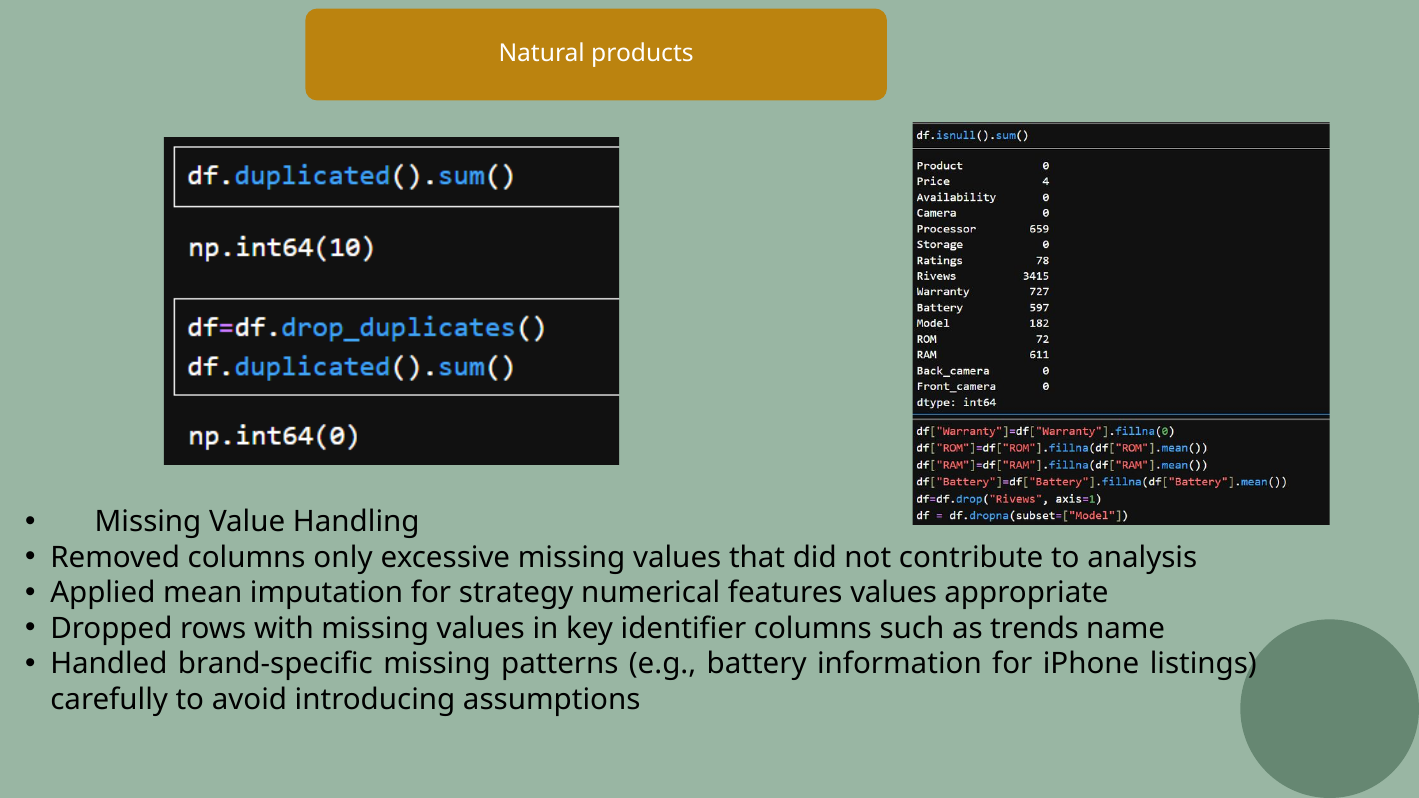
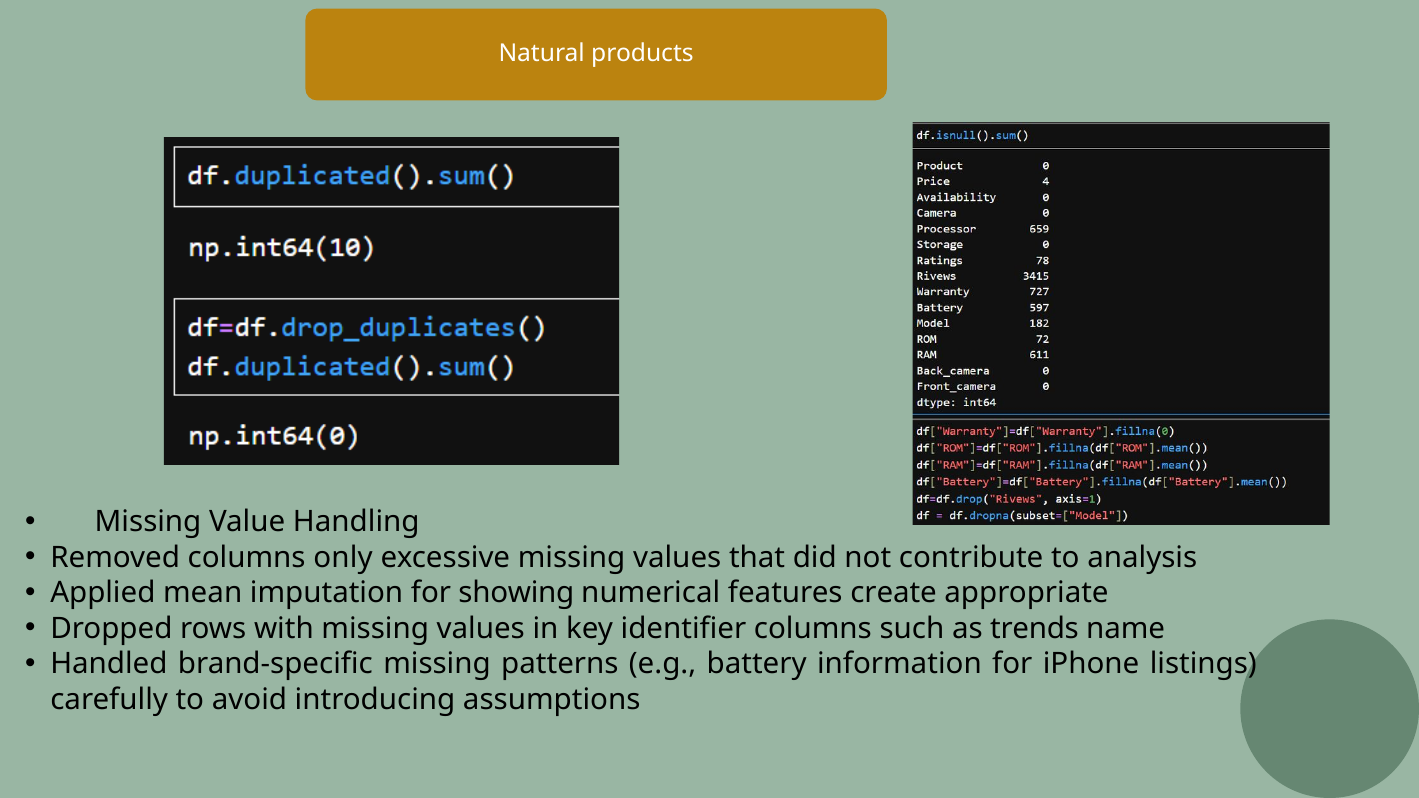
strategy: strategy -> showing
features values: values -> create
